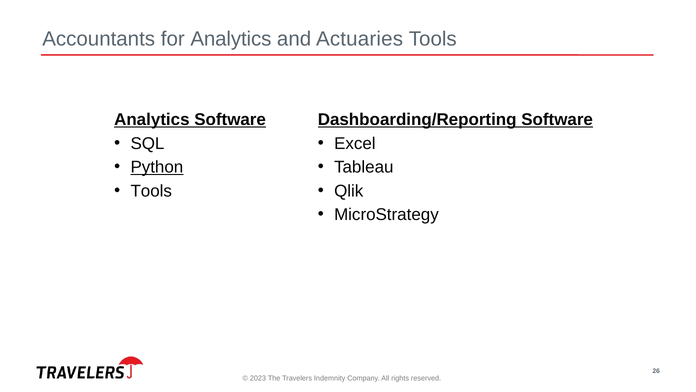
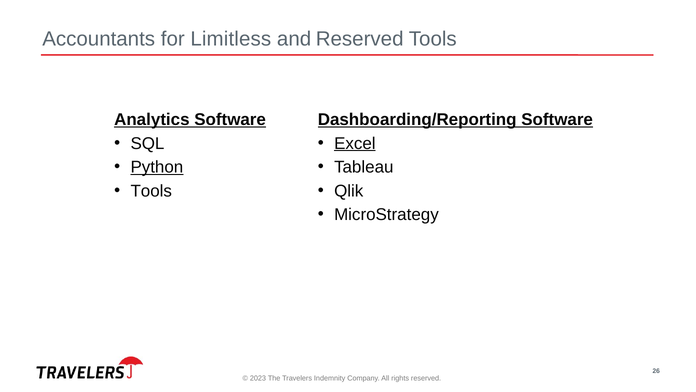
for Analytics: Analytics -> Limitless
and Actuaries: Actuaries -> Reserved
Excel underline: none -> present
